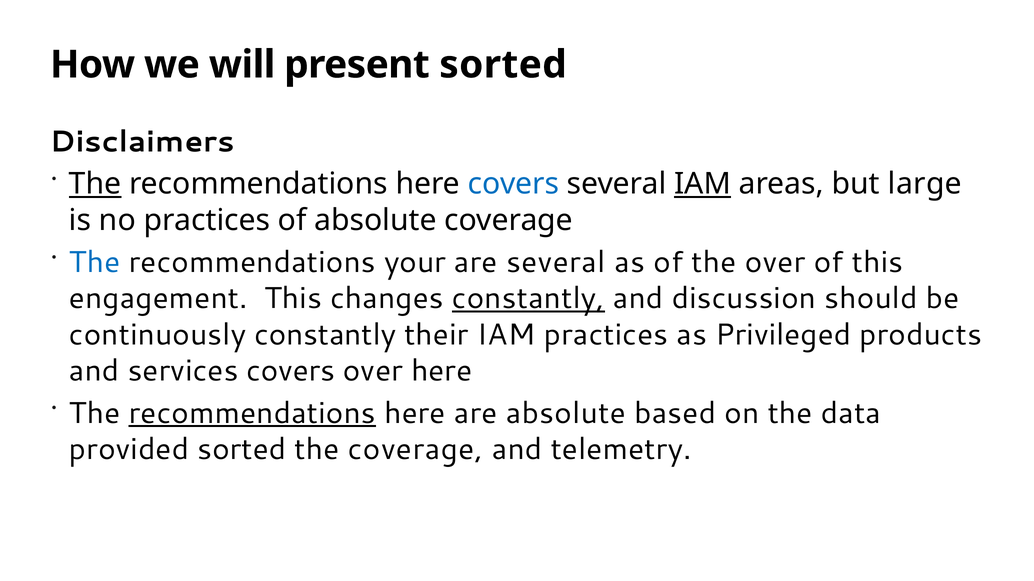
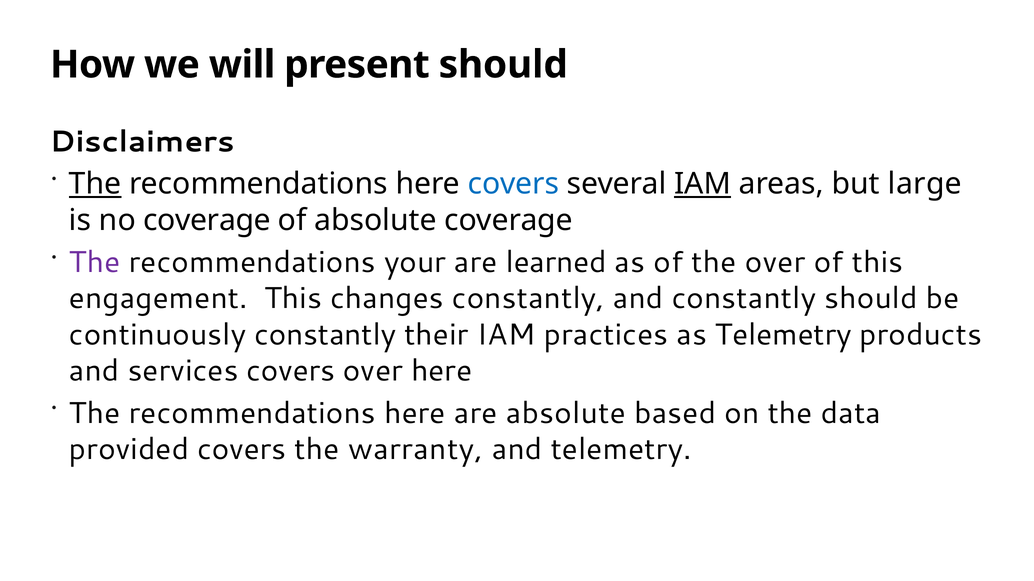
present sorted: sorted -> should
no practices: practices -> coverage
The at (95, 263) colour: blue -> purple
are several: several -> learned
constantly at (528, 299) underline: present -> none
and discussion: discussion -> constantly
as Privileged: Privileged -> Telemetry
recommendations at (252, 414) underline: present -> none
provided sorted: sorted -> covers
the coverage: coverage -> warranty
